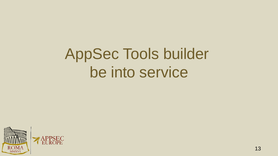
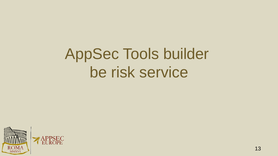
into: into -> risk
